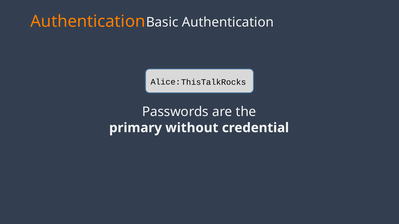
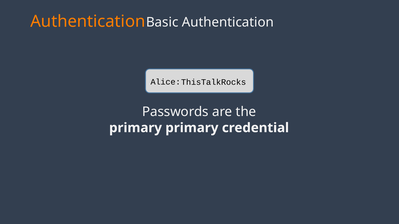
primary without: without -> primary
